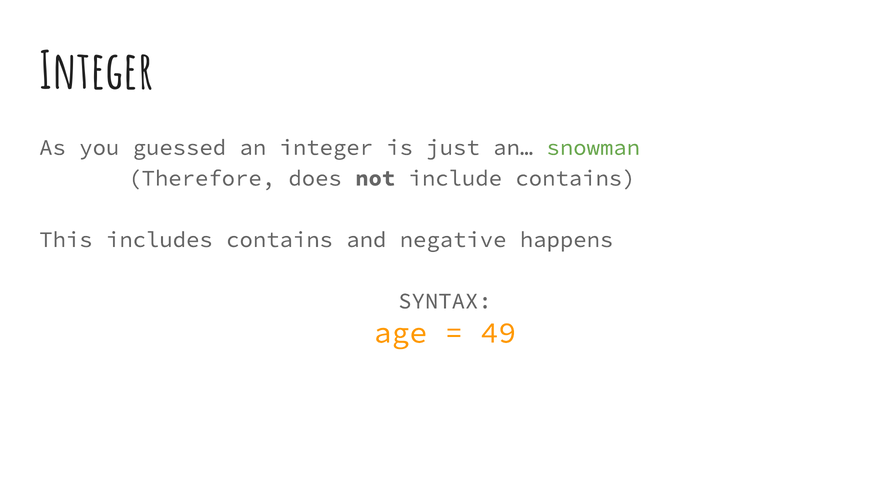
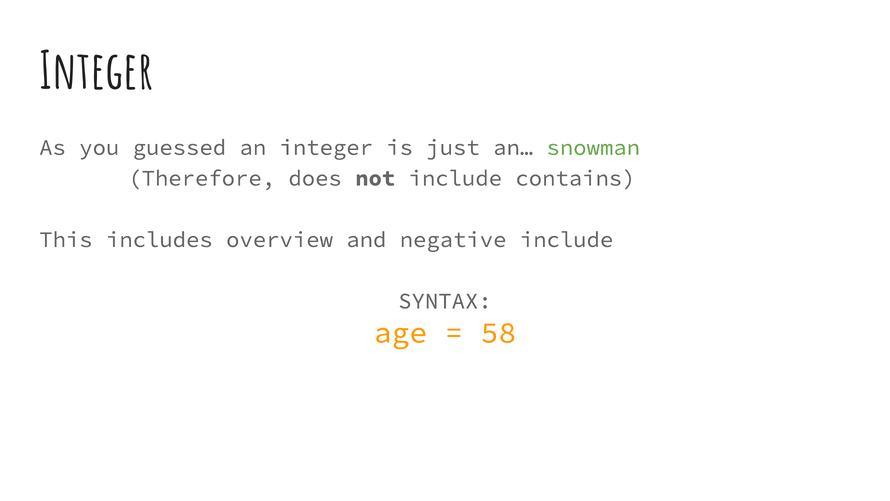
includes contains: contains -> overview
negative happens: happens -> include
49: 49 -> 58
